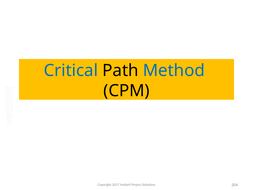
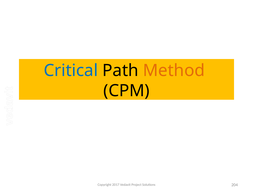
Method colour: blue -> orange
